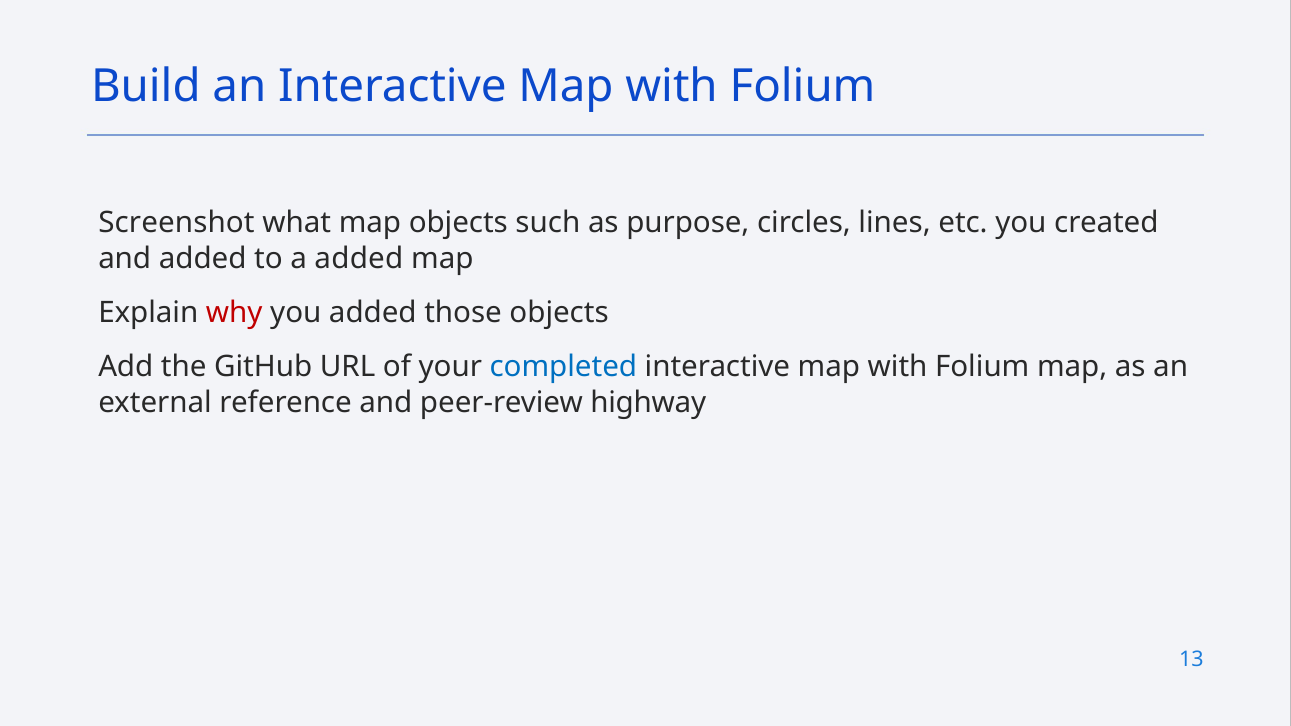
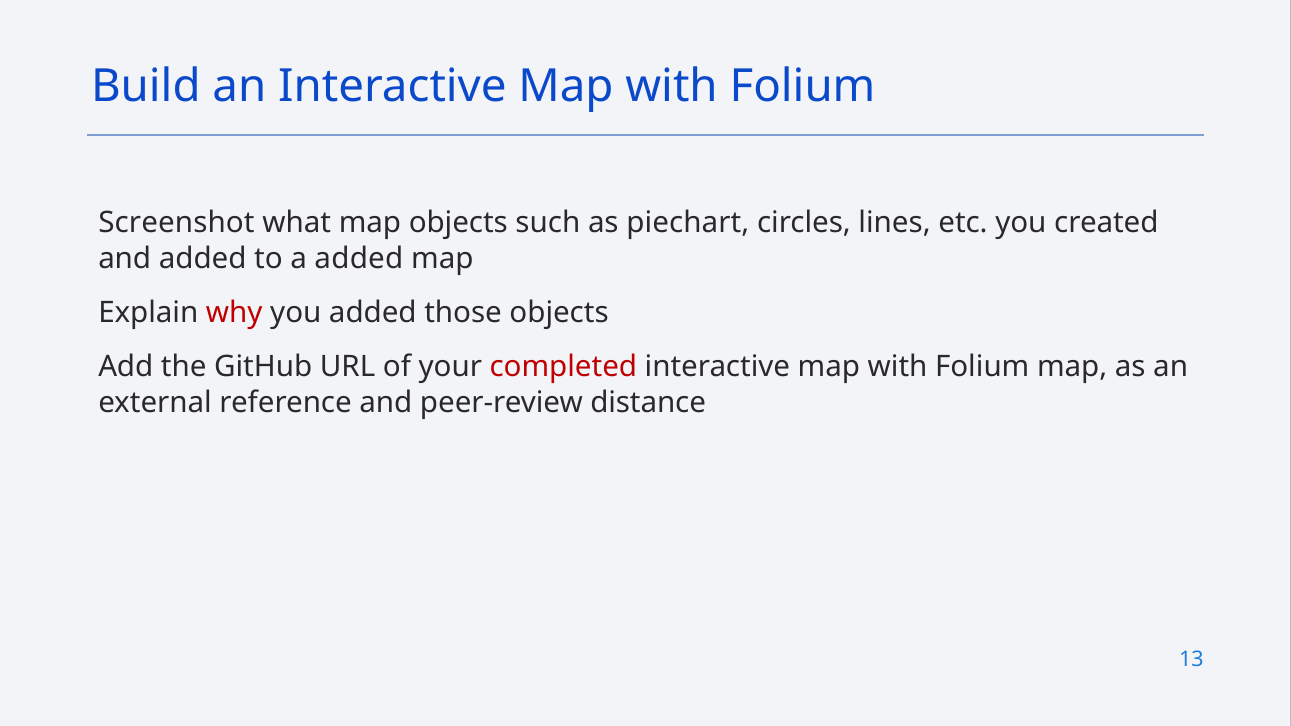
purpose: purpose -> piechart
completed colour: blue -> red
highway: highway -> distance
